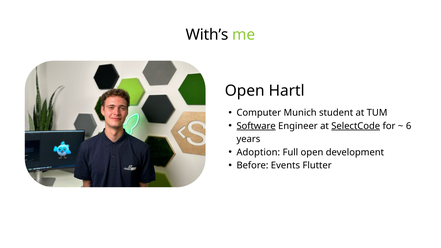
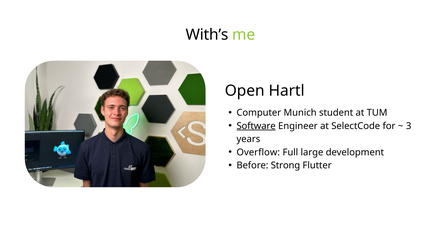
SelectCode underline: present -> none
6: 6 -> 3
Adoption: Adoption -> Overflow
Full open: open -> large
Events: Events -> Strong
